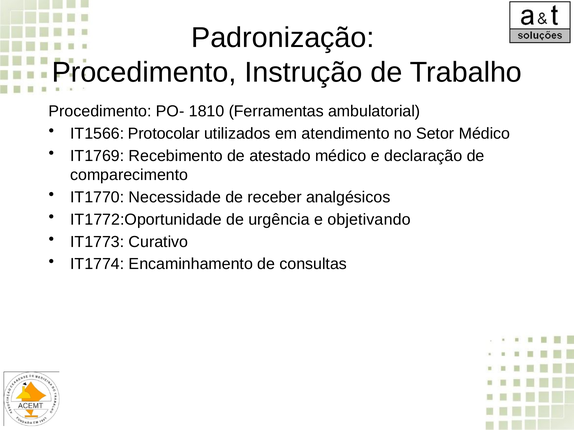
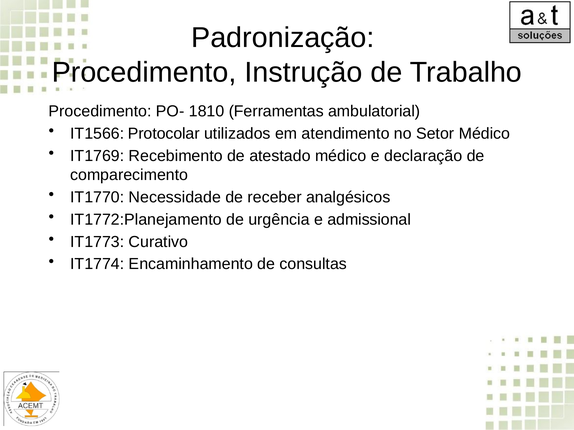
IT1772:Oportunidade: IT1772:Oportunidade -> IT1772:Planejamento
objetivando: objetivando -> admissional
